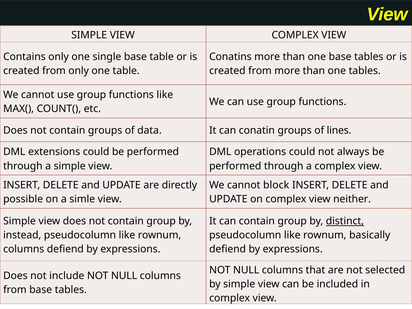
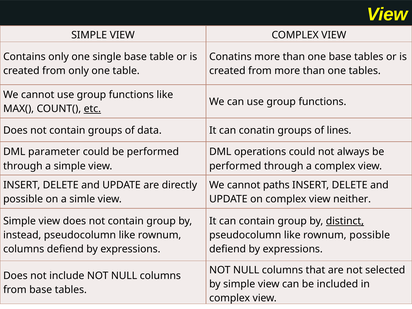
etc underline: none -> present
extensions: extensions -> parameter
block: block -> paths
rownum basically: basically -> possible
